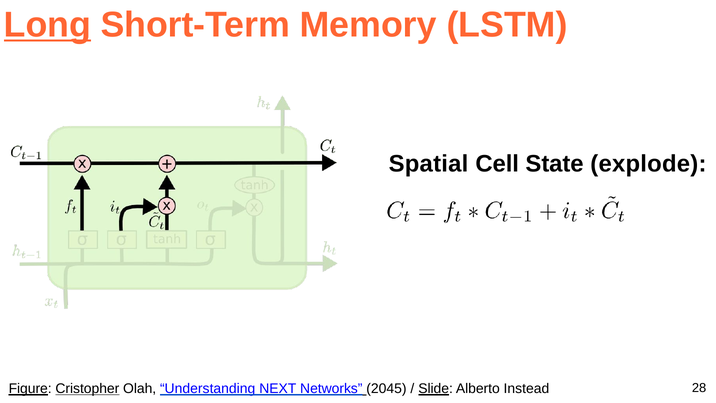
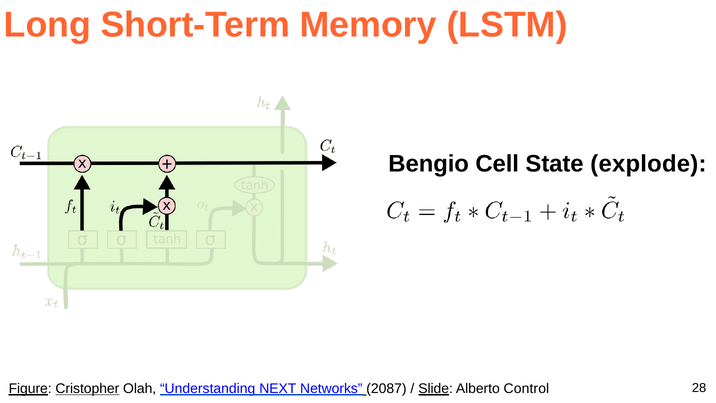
Long underline: present -> none
Spatial: Spatial -> Bengio
2045: 2045 -> 2087
Instead: Instead -> Control
